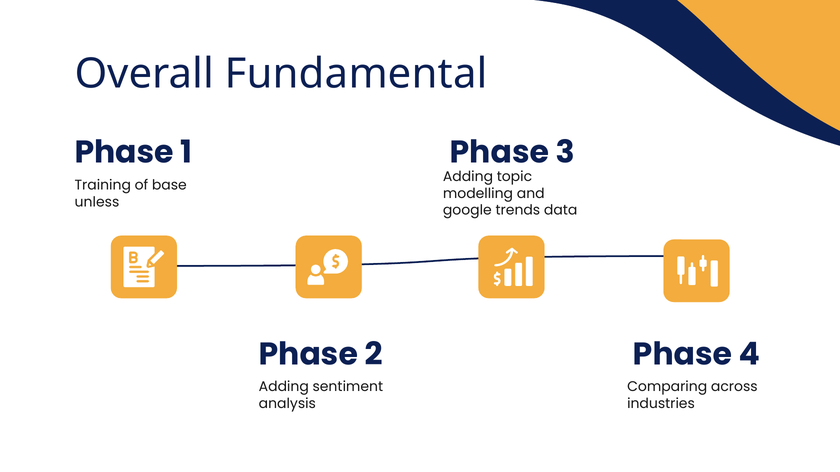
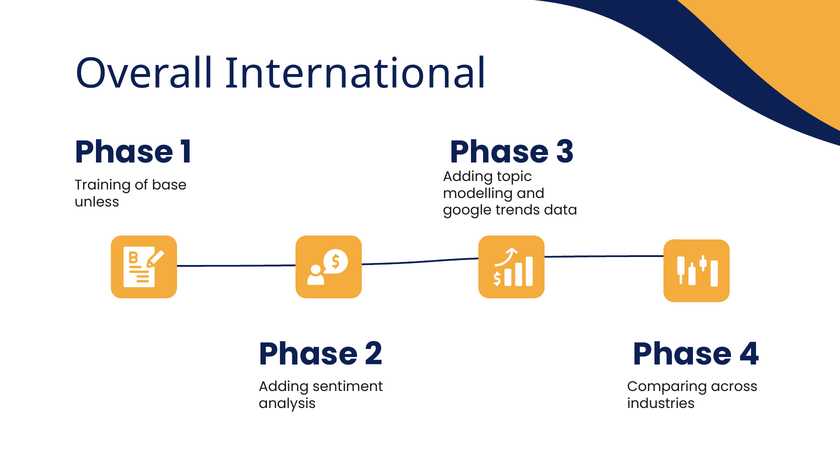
Fundamental: Fundamental -> International
